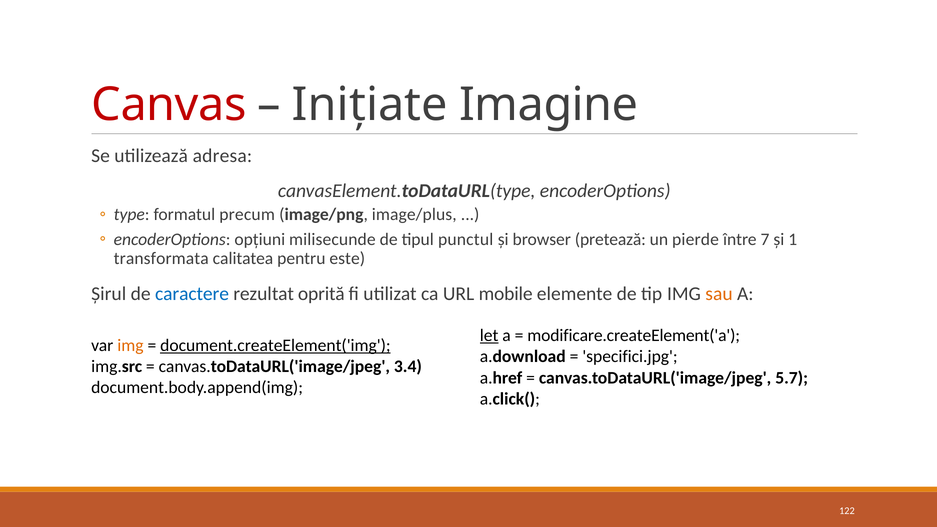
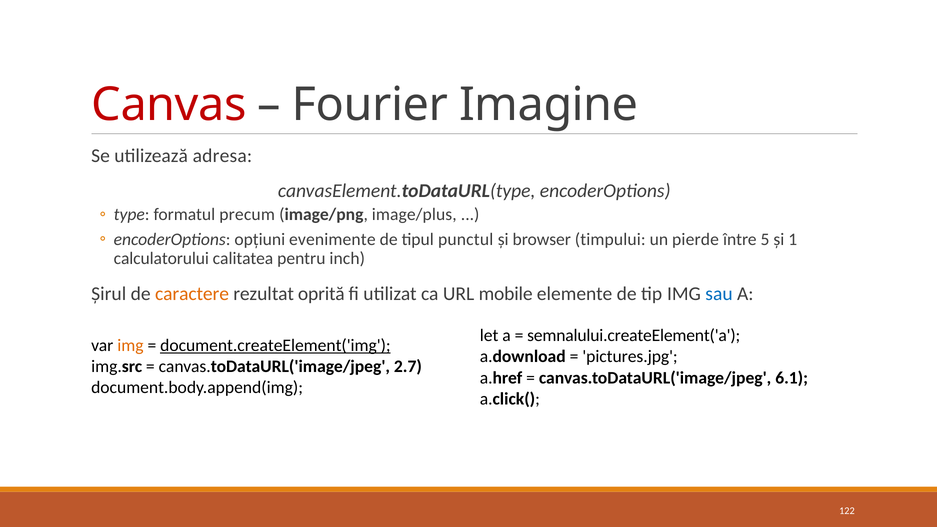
Inițiate: Inițiate -> Fourier
milisecunde: milisecunde -> evenimente
pretează: pretează -> timpului
7: 7 -> 5
transformata: transformata -> calculatorului
este: este -> inch
caractere colour: blue -> orange
sau colour: orange -> blue
let underline: present -> none
modificare.createElement('a: modificare.createElement('a -> semnalului.createElement('a
specifici.jpg: specifici.jpg -> pictures.jpg
3.4: 3.4 -> 2.7
5.7: 5.7 -> 6.1
